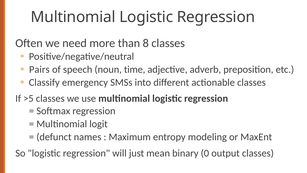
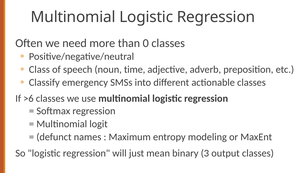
8: 8 -> 0
Pairs: Pairs -> Class
>5: >5 -> >6
0: 0 -> 3
